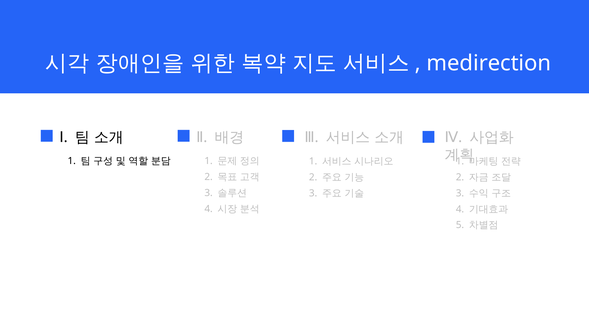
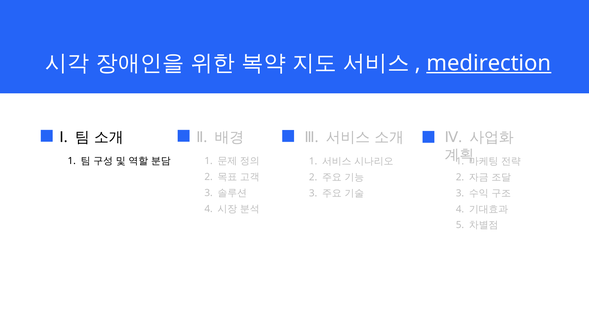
medirection underline: none -> present
